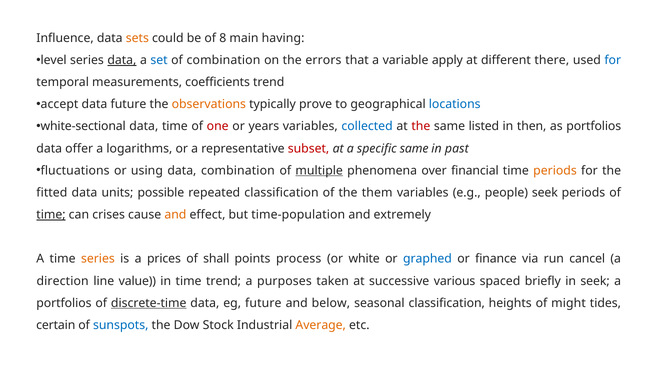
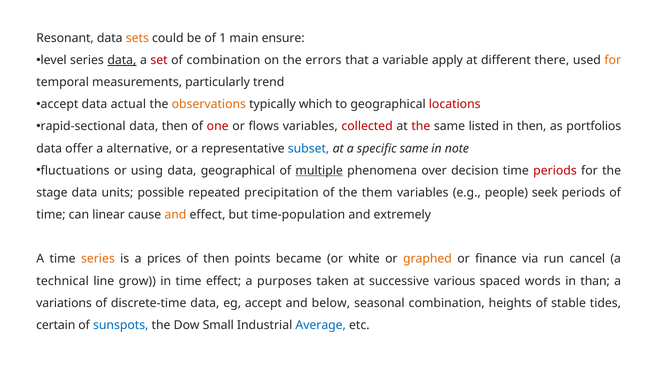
Influence: Influence -> Resonant
8: 8 -> 1
having: having -> ensure
set colour: blue -> red
for at (613, 60) colour: blue -> orange
coefficients: coefficients -> particularly
data future: future -> actual
prove: prove -> which
locations colour: blue -> red
white-sectional: white-sectional -> rapid-sectional
data time: time -> then
years: years -> flows
collected colour: blue -> red
logarithms: logarithms -> alternative
subset colour: red -> blue
past: past -> note
data combination: combination -> geographical
financial: financial -> decision
periods at (555, 171) colour: orange -> red
fitted: fitted -> stage
repeated classification: classification -> precipitation
time at (51, 215) underline: present -> none
crises: crises -> linear
of shall: shall -> then
process: process -> became
graphed colour: blue -> orange
direction: direction -> technical
value: value -> grow
time trend: trend -> effect
briefly: briefly -> words
in seek: seek -> than
portfolios at (64, 303): portfolios -> variations
discrete-time underline: present -> none
eg future: future -> accept
seasonal classification: classification -> combination
might: might -> stable
Stock: Stock -> Small
Average colour: orange -> blue
